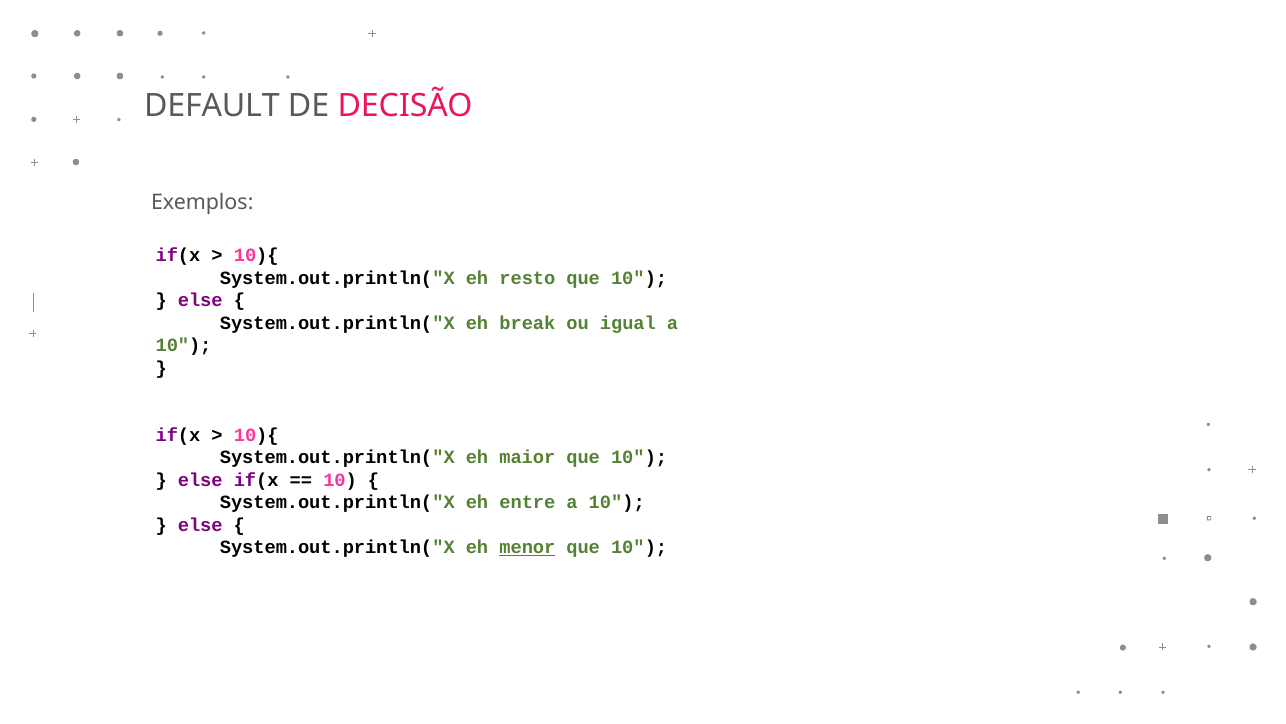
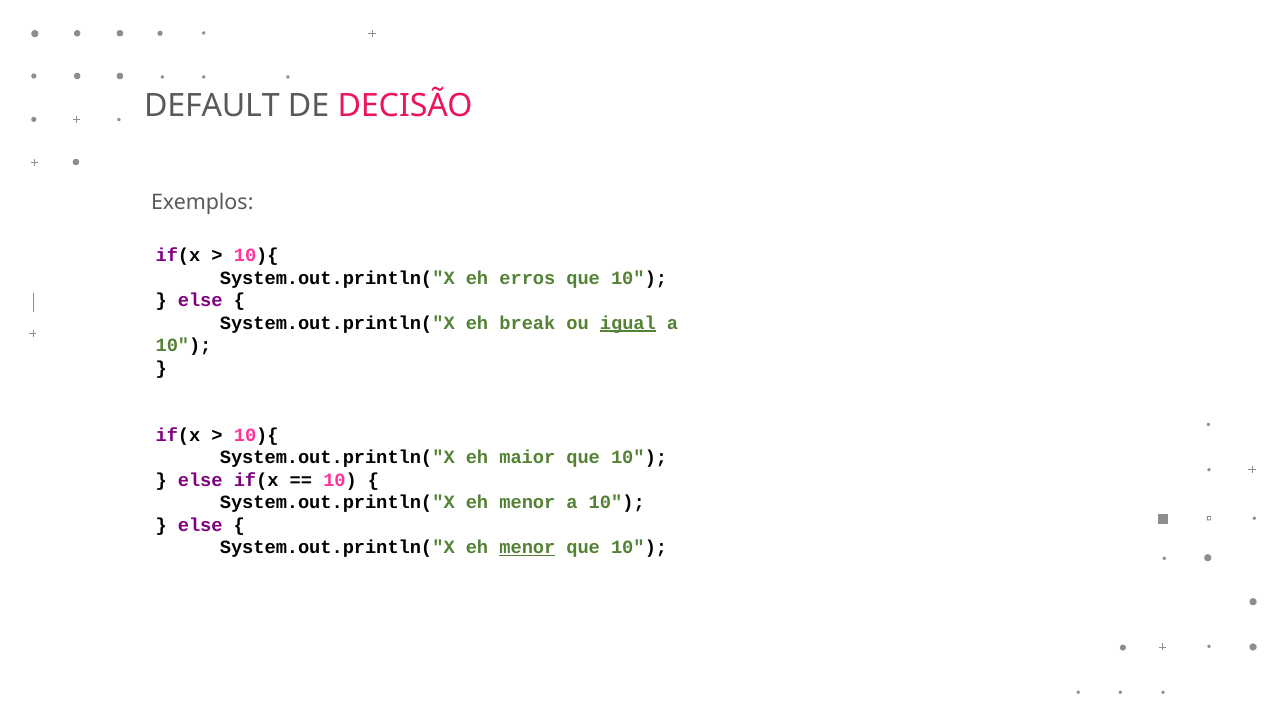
resto: resto -> erros
igual underline: none -> present
entre at (527, 503): entre -> menor
